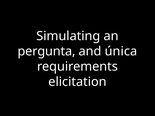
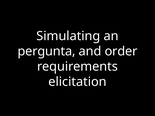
única: única -> order
